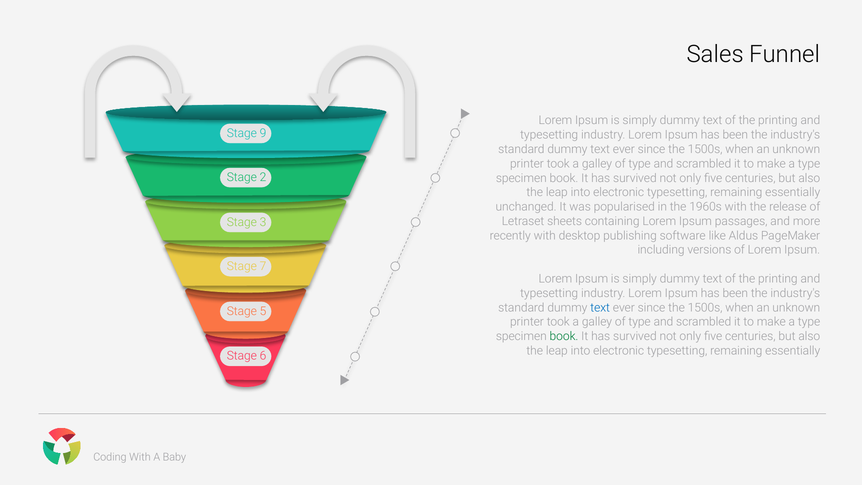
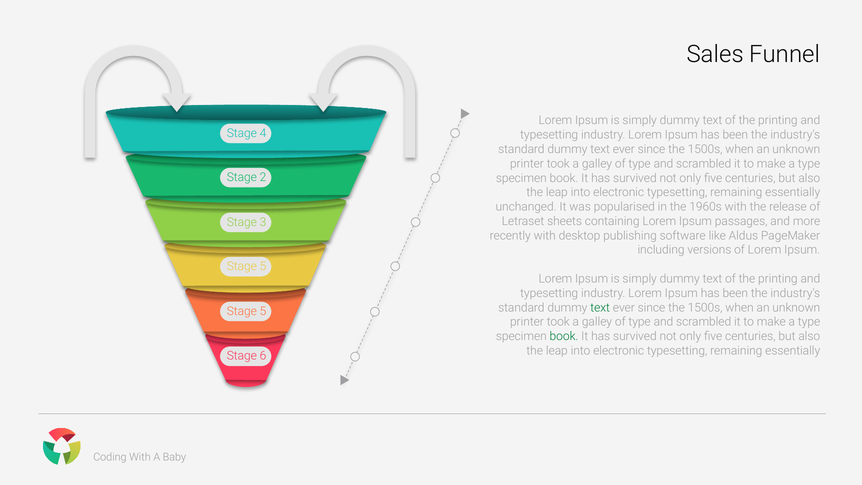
9: 9 -> 4
7 at (263, 266): 7 -> 5
text at (600, 308) colour: blue -> green
